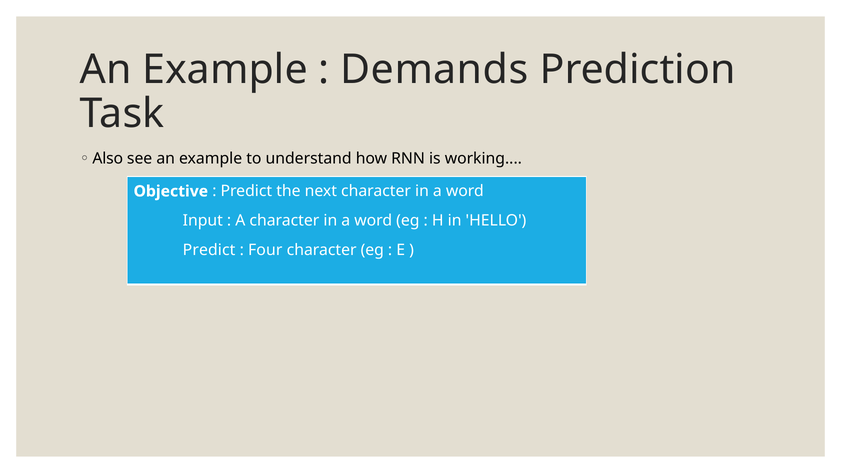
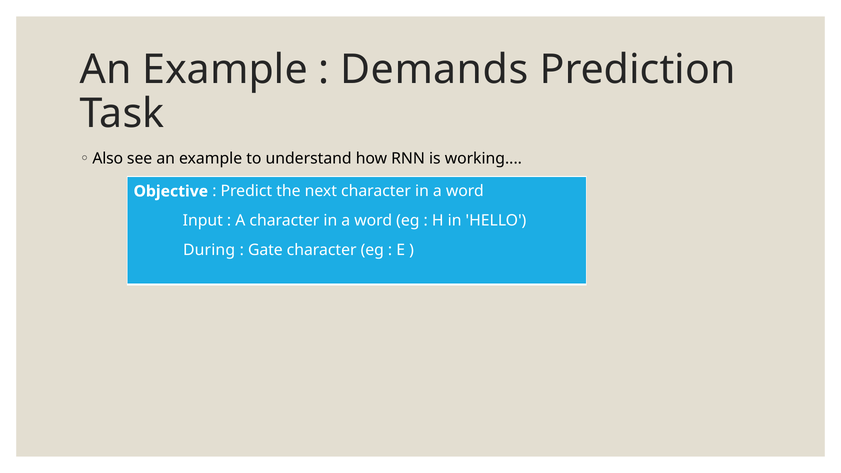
Predict at (209, 250): Predict -> During
Four: Four -> Gate
